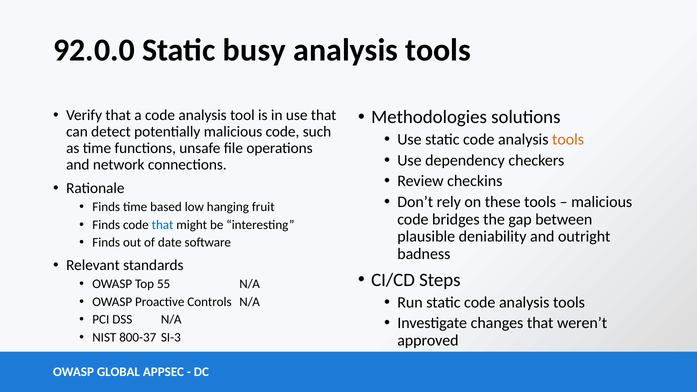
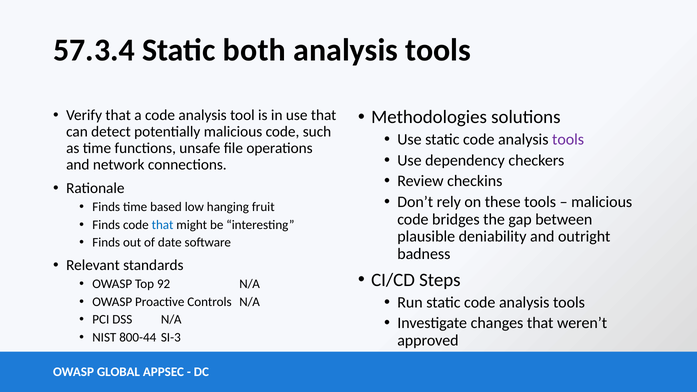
92.0.0: 92.0.0 -> 57.3.4
busy: busy -> both
tools at (568, 139) colour: orange -> purple
55: 55 -> 92
800-37: 800-37 -> 800-44
